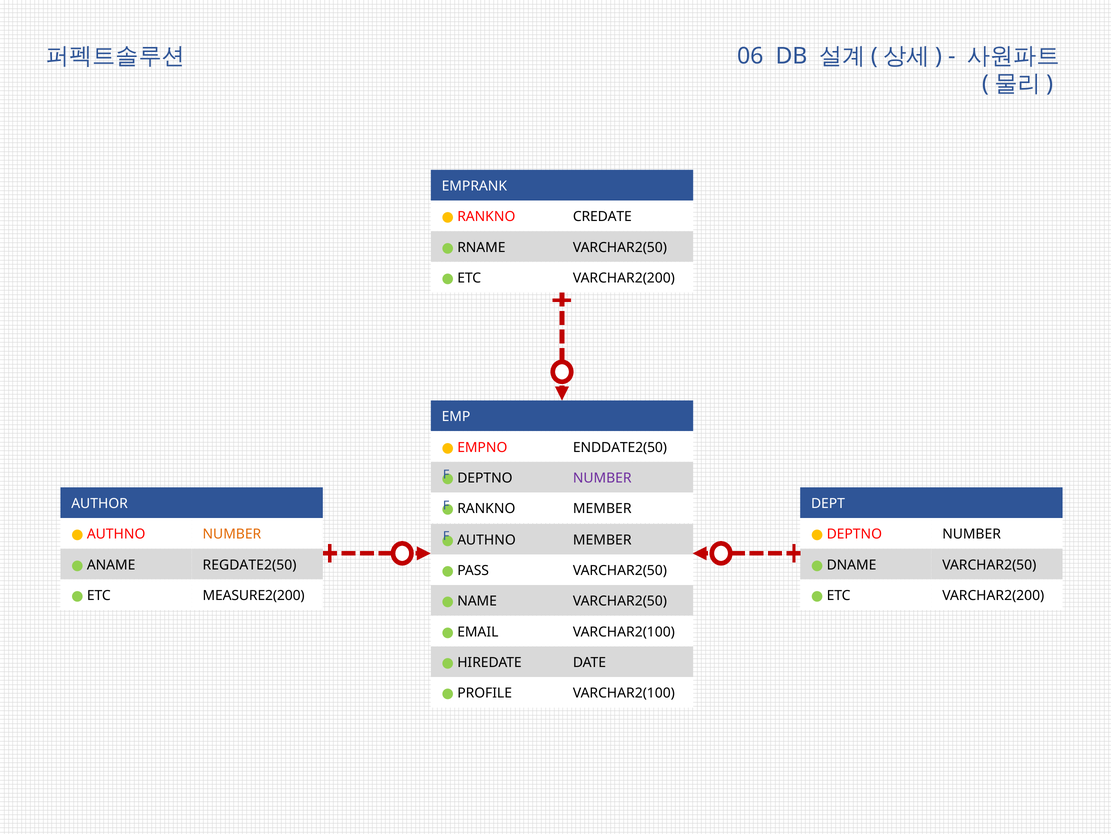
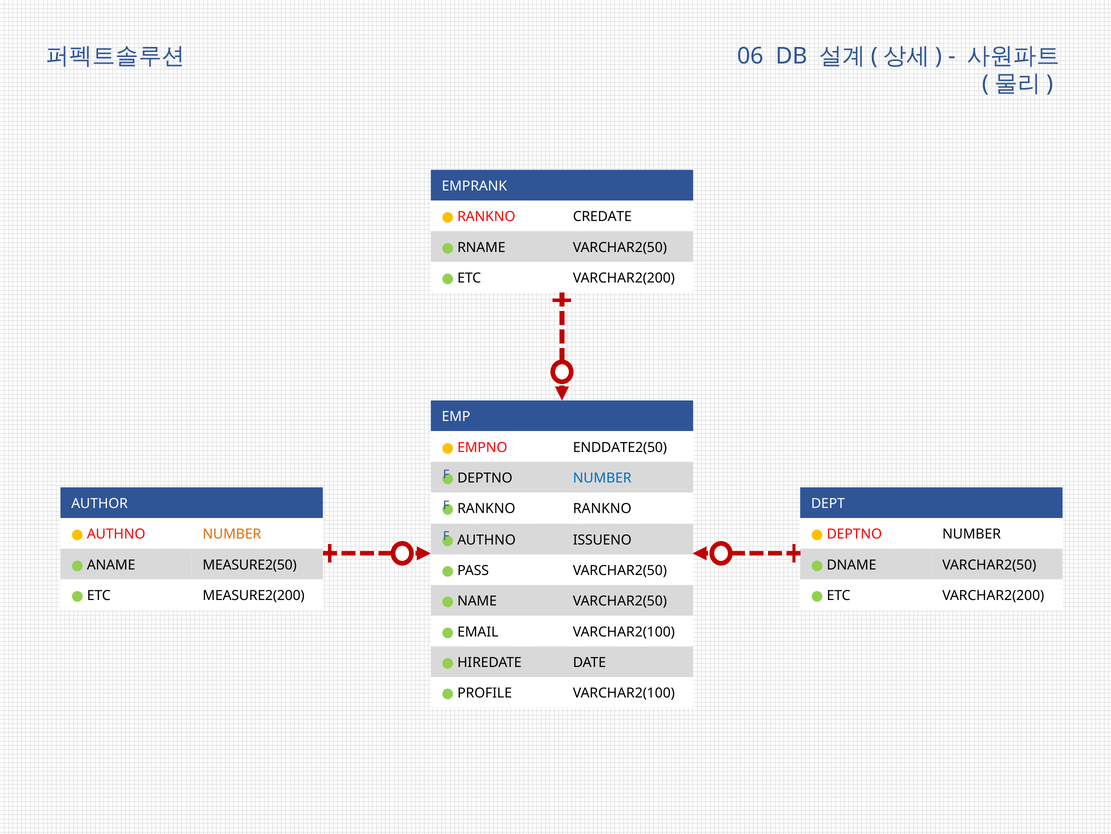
NUMBER at (602, 478) colour: purple -> blue
MEMBER at (602, 508): MEMBER -> RANKNO
MEMBER at (602, 540): MEMBER -> ISSUENO
REGDATE2(50: REGDATE2(50 -> MEASURE2(50
